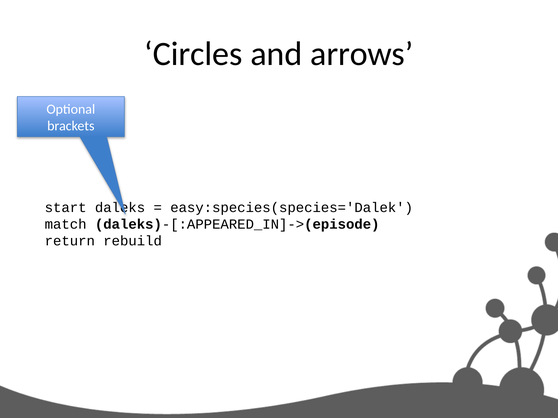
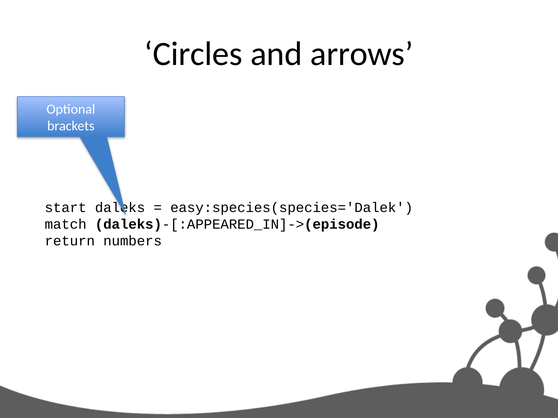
rebuild: rebuild -> numbers
